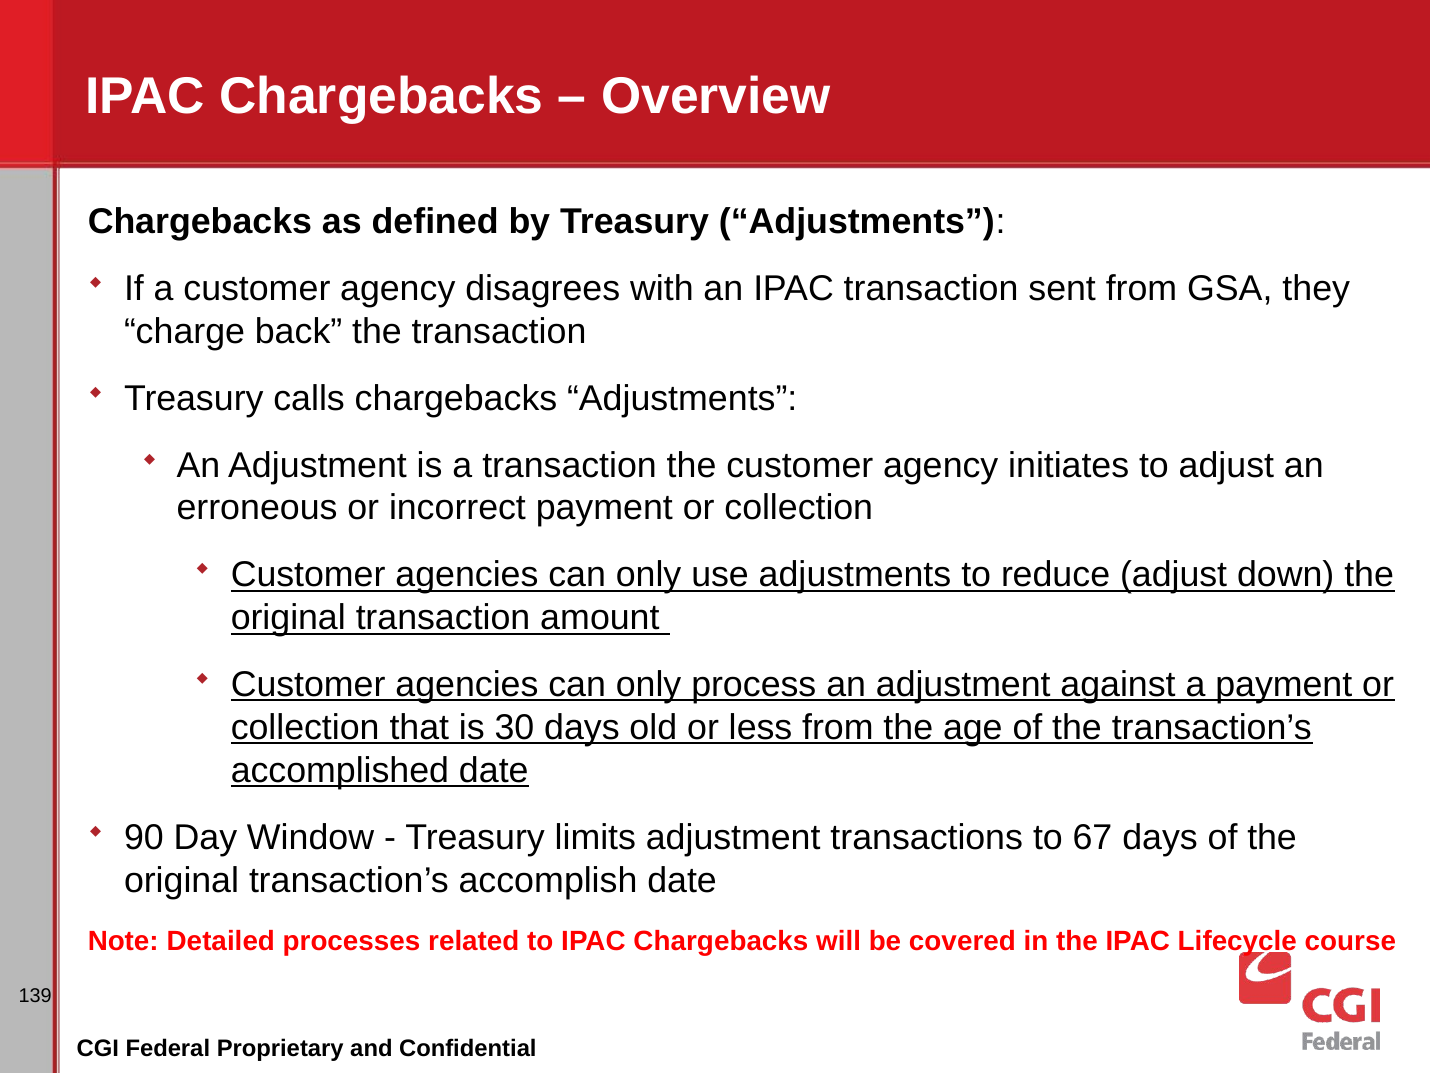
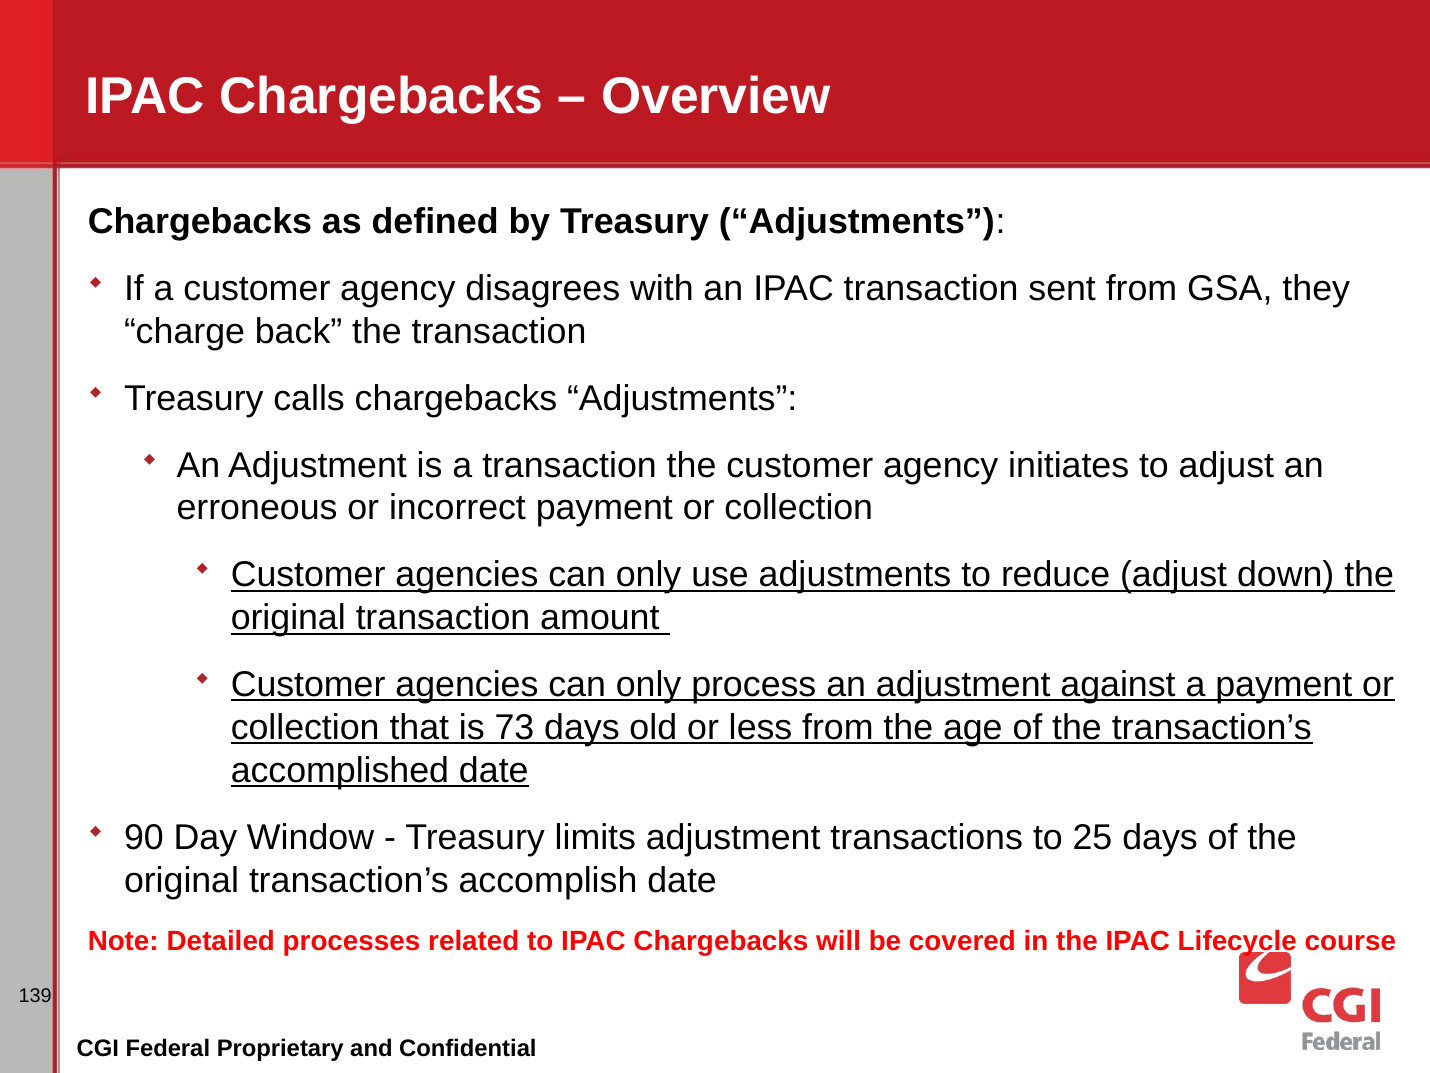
30: 30 -> 73
67: 67 -> 25
